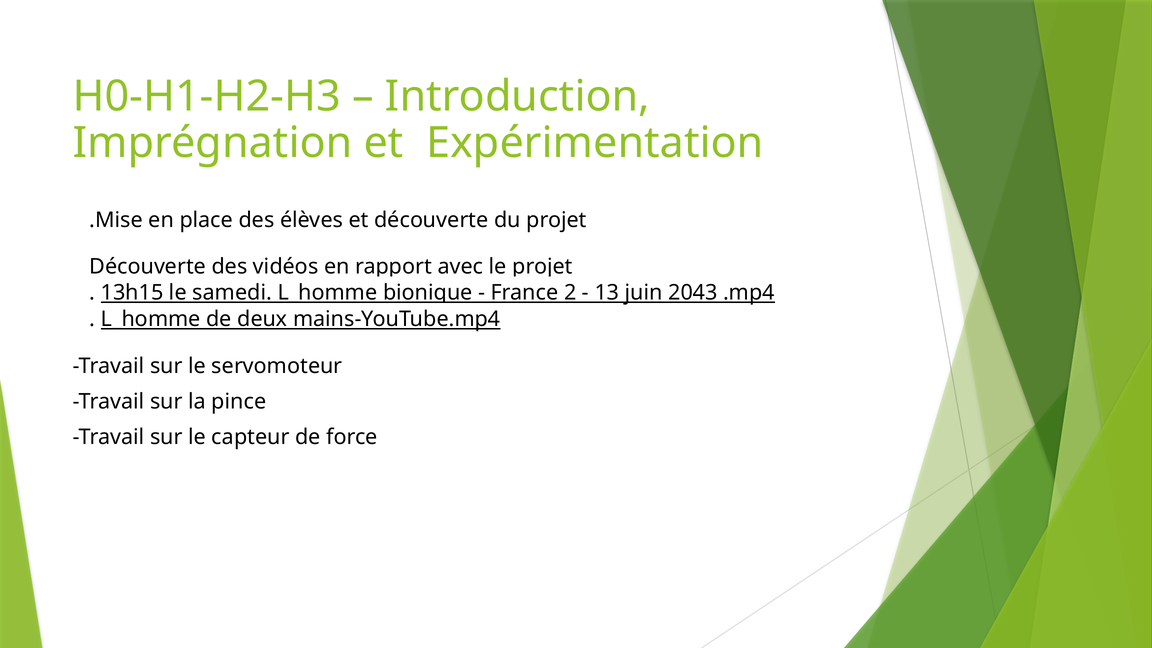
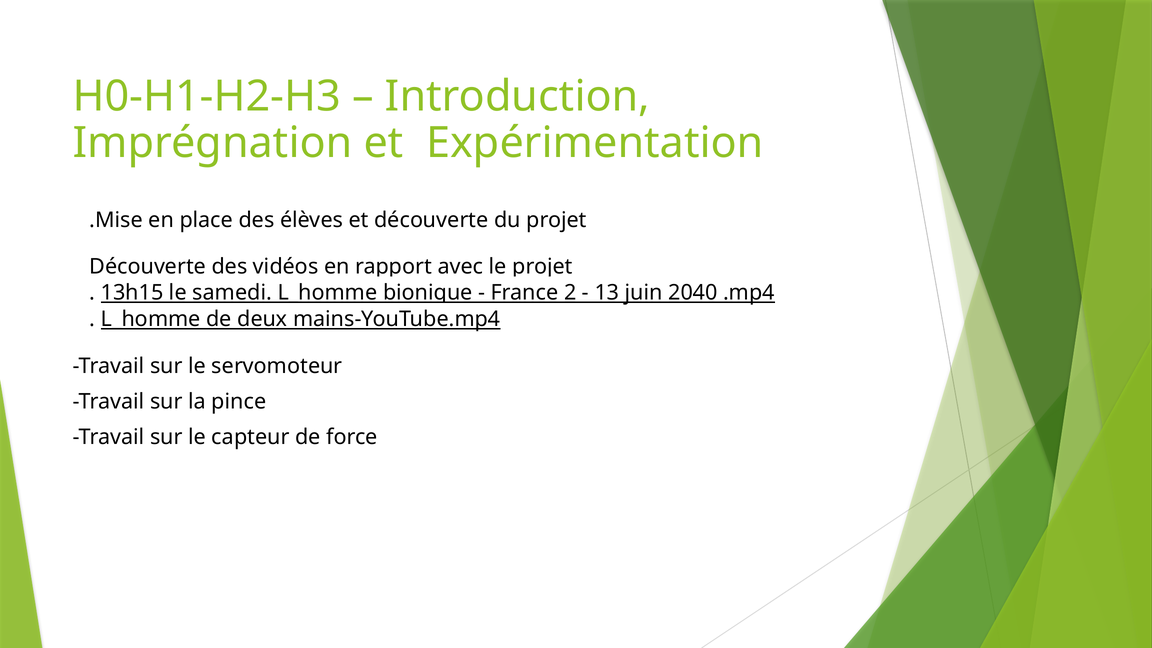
2043: 2043 -> 2040
